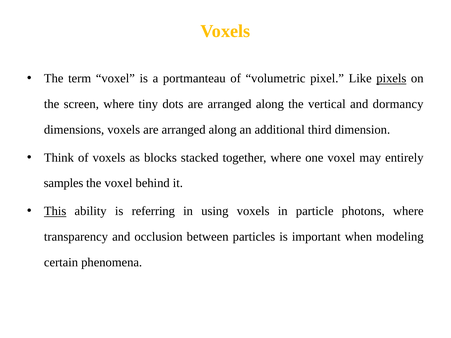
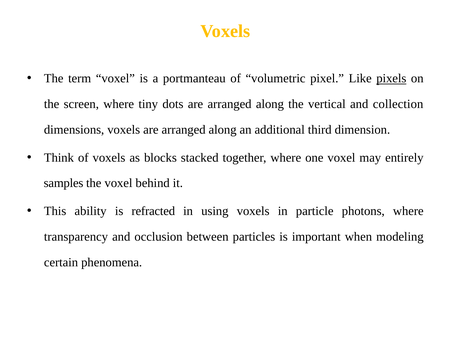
dormancy: dormancy -> collection
This underline: present -> none
referring: referring -> refracted
